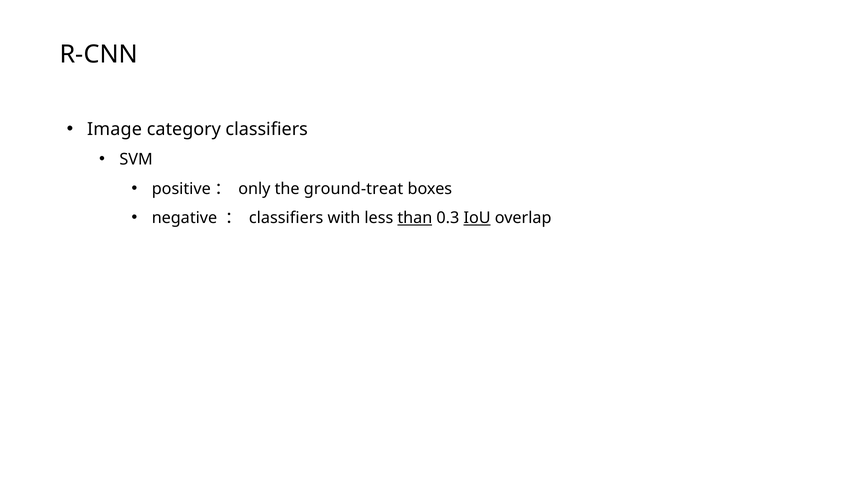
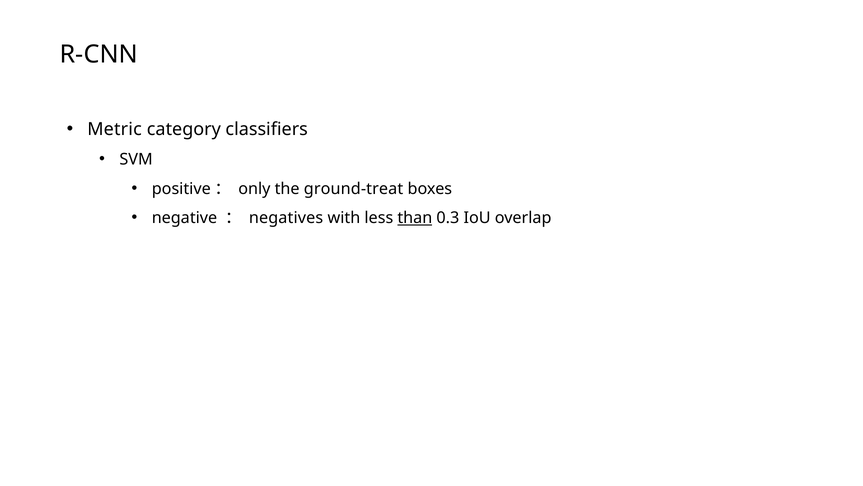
Image: Image -> Metric
classifiers at (286, 218): classifiers -> negatives
IoU underline: present -> none
